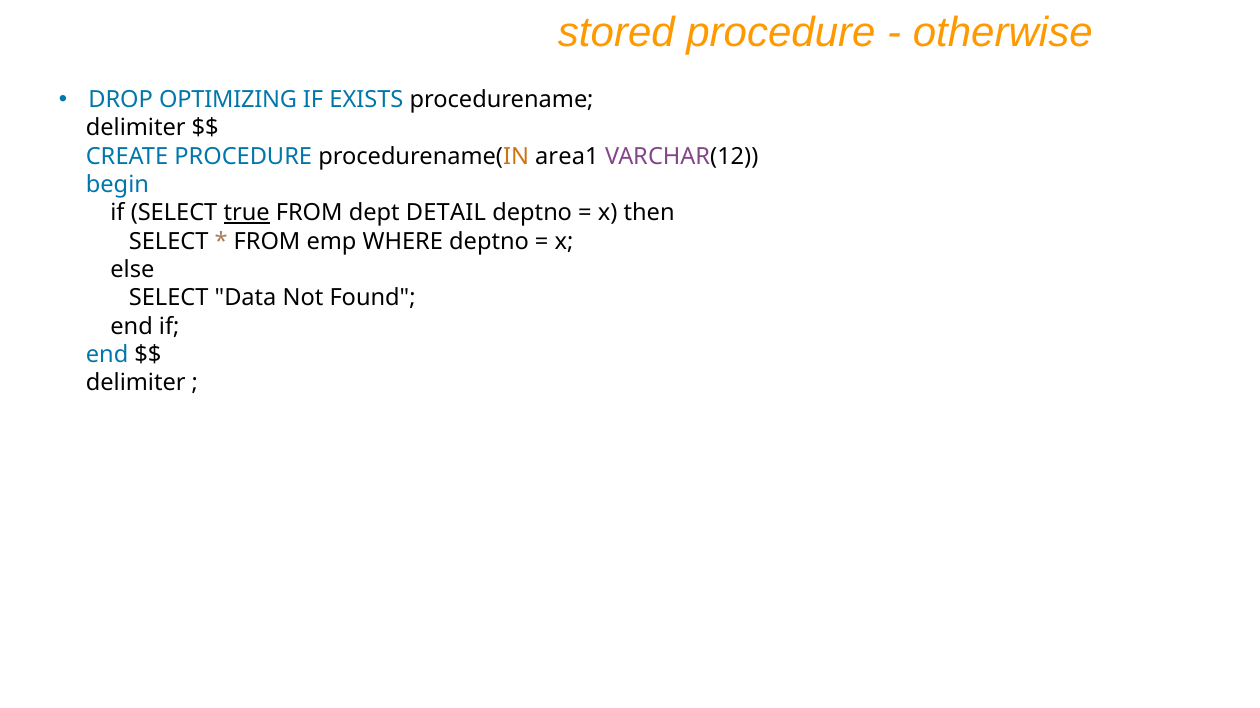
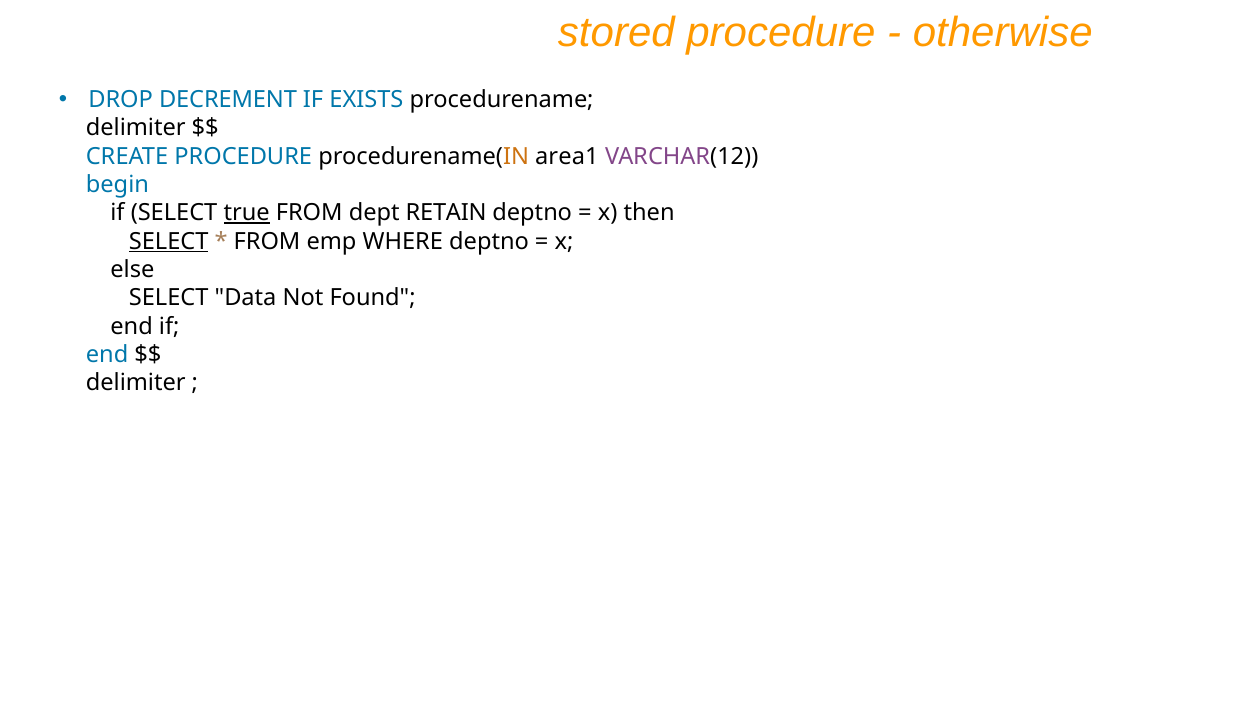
OPTIMIZING: OPTIMIZING -> DECREMENT
DETAIL: DETAIL -> RETAIN
SELECT at (169, 242) underline: none -> present
